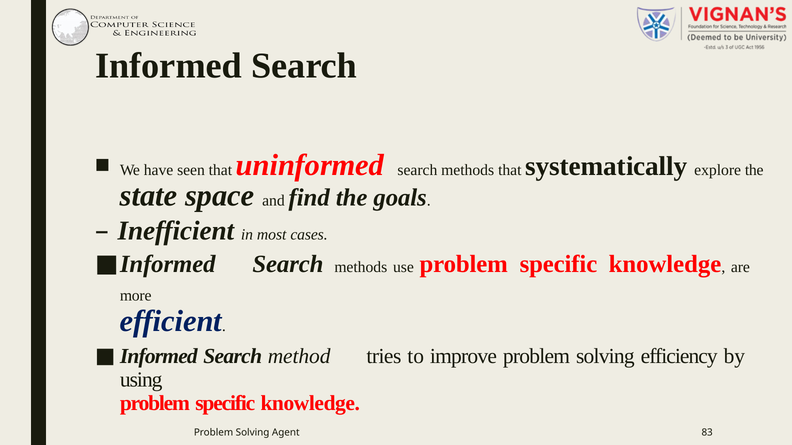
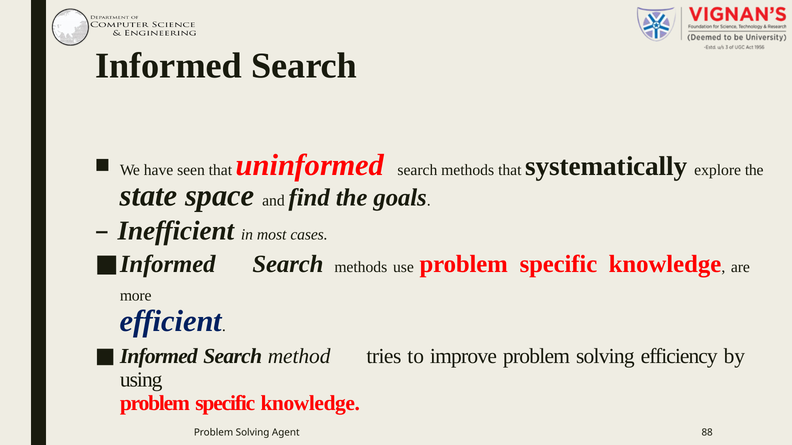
83: 83 -> 88
